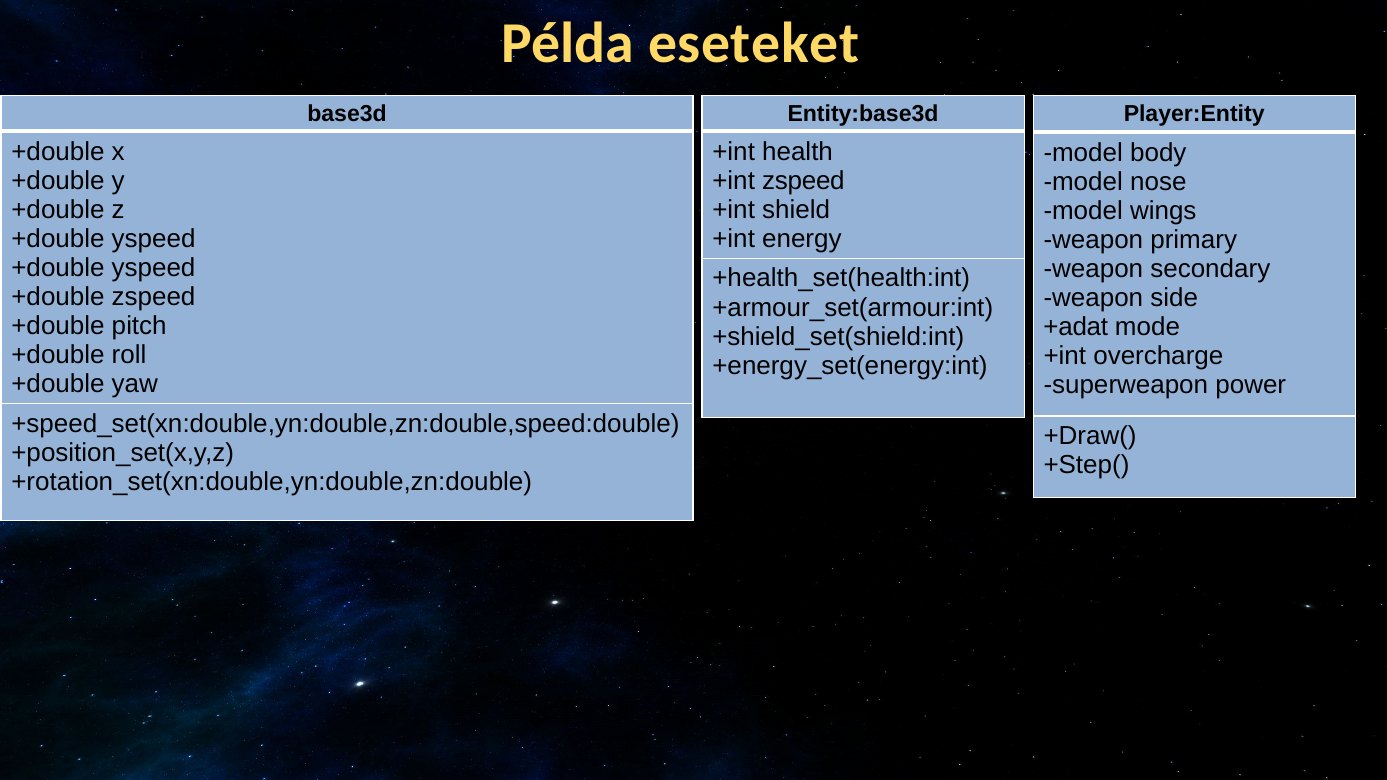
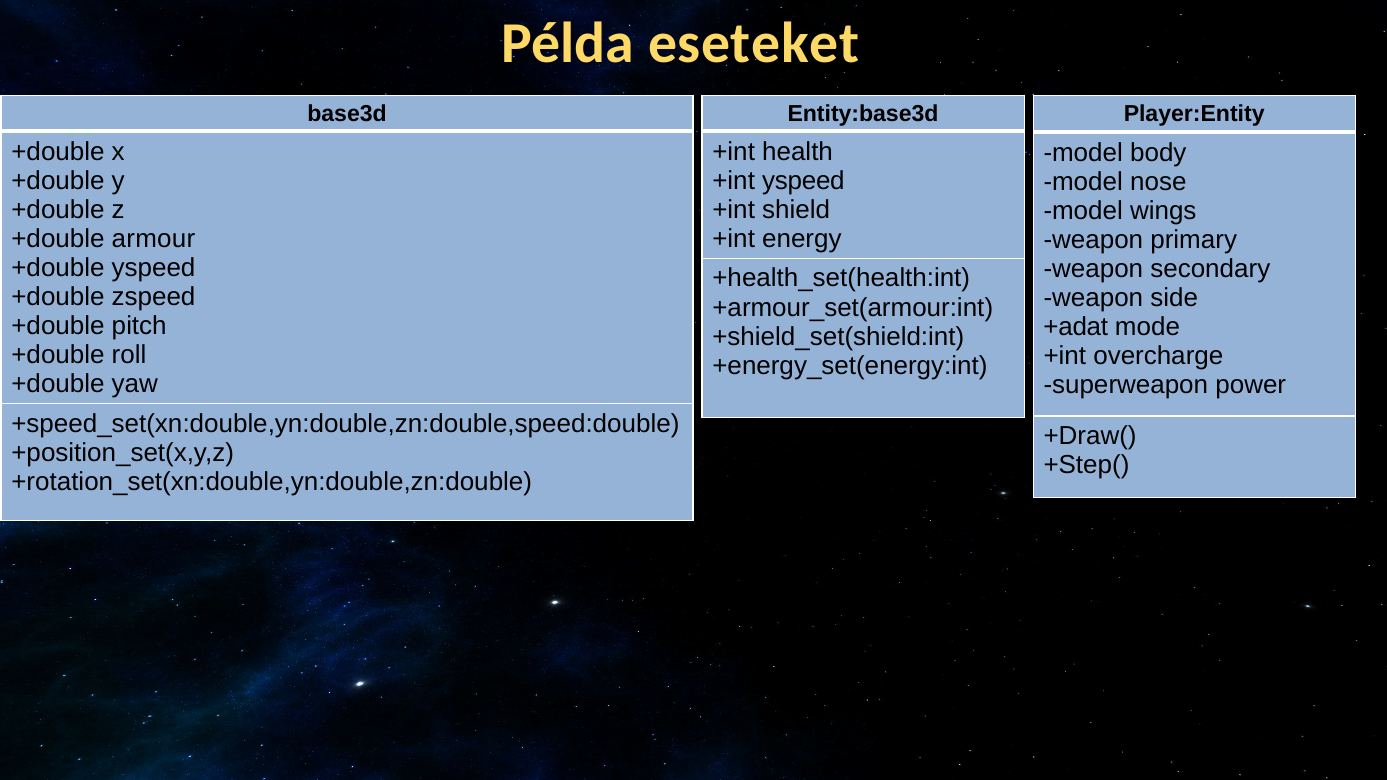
+int zspeed: zspeed -> yspeed
yspeed at (154, 239): yspeed -> armour
